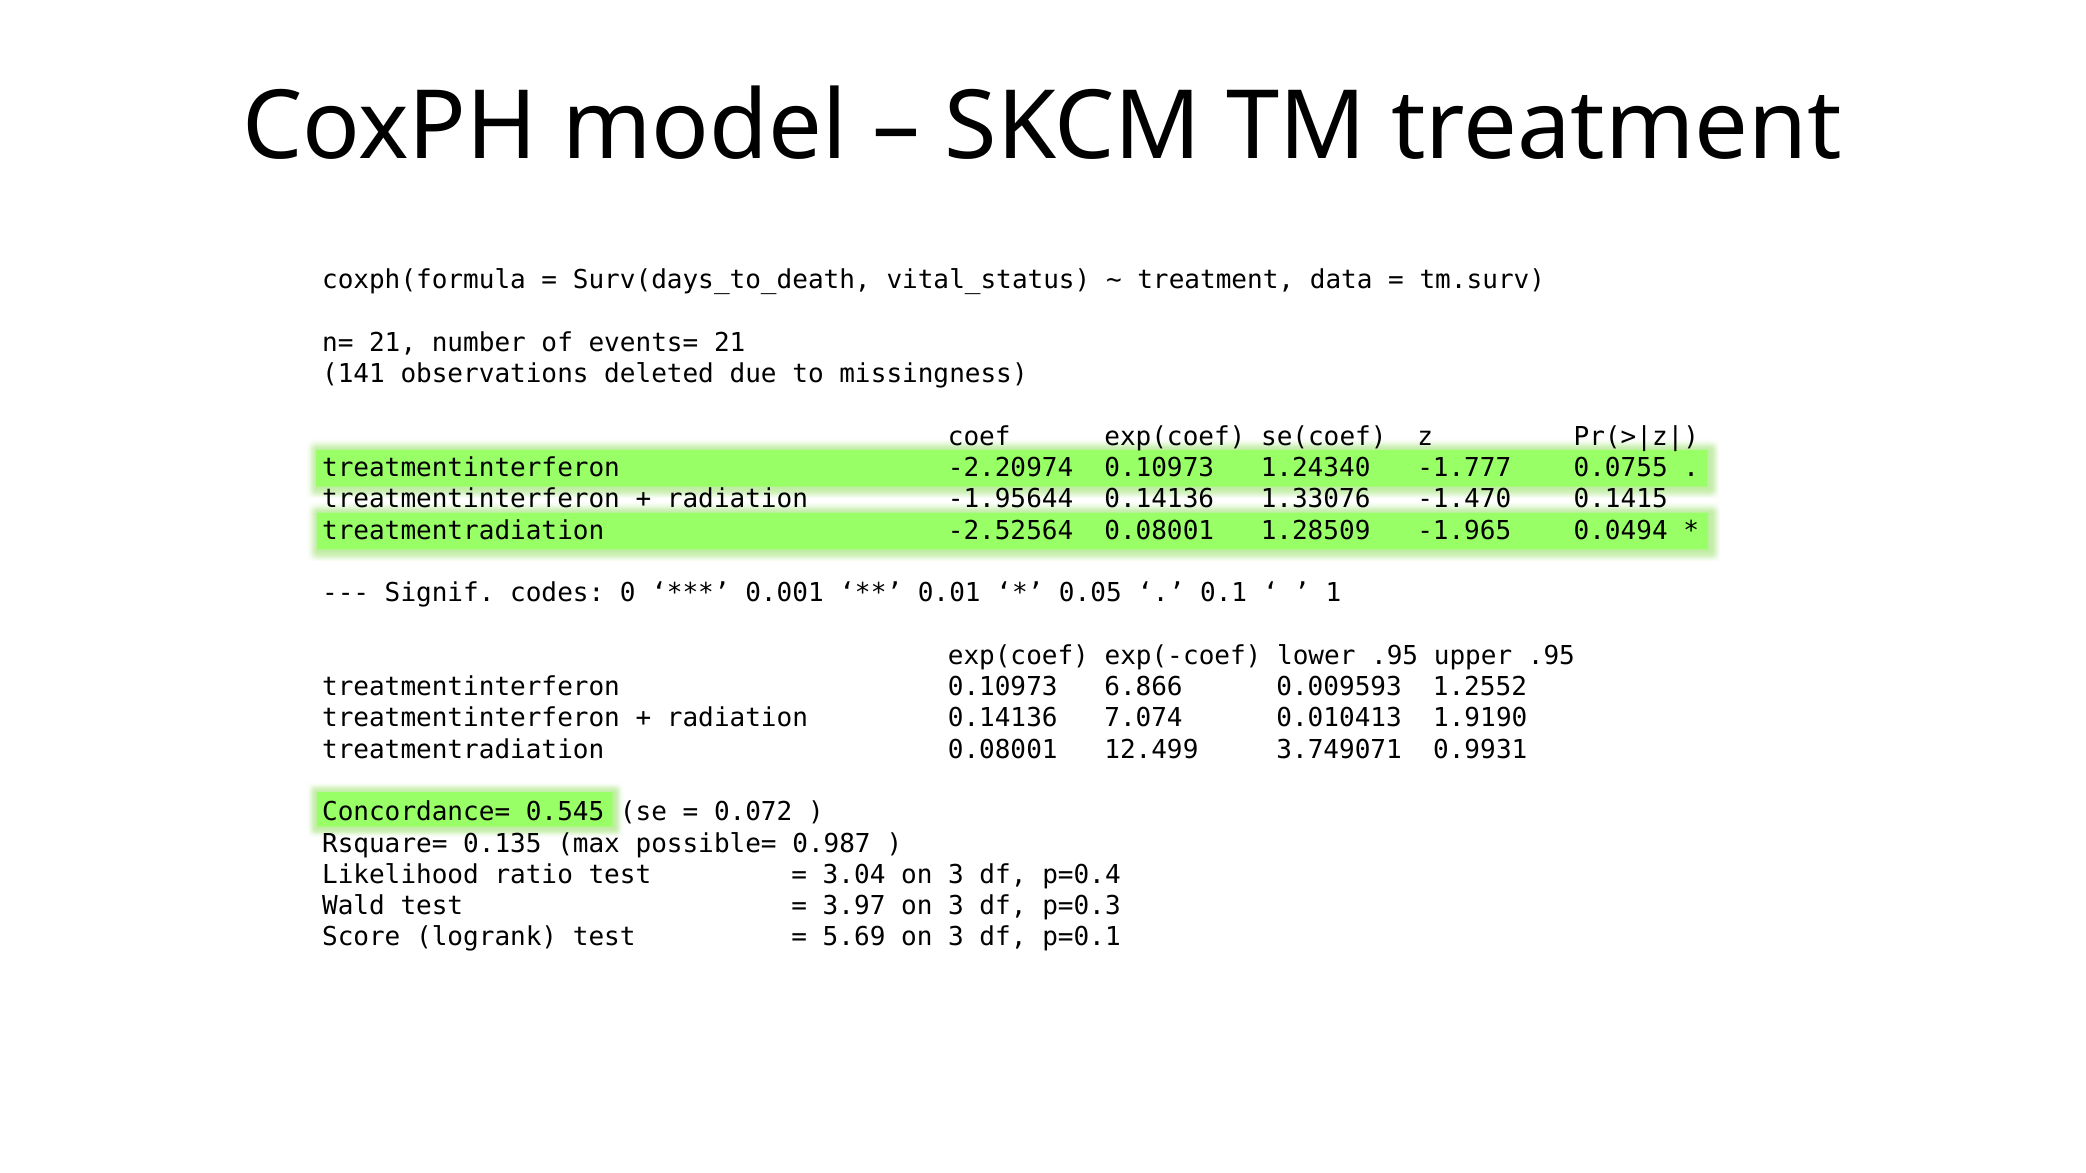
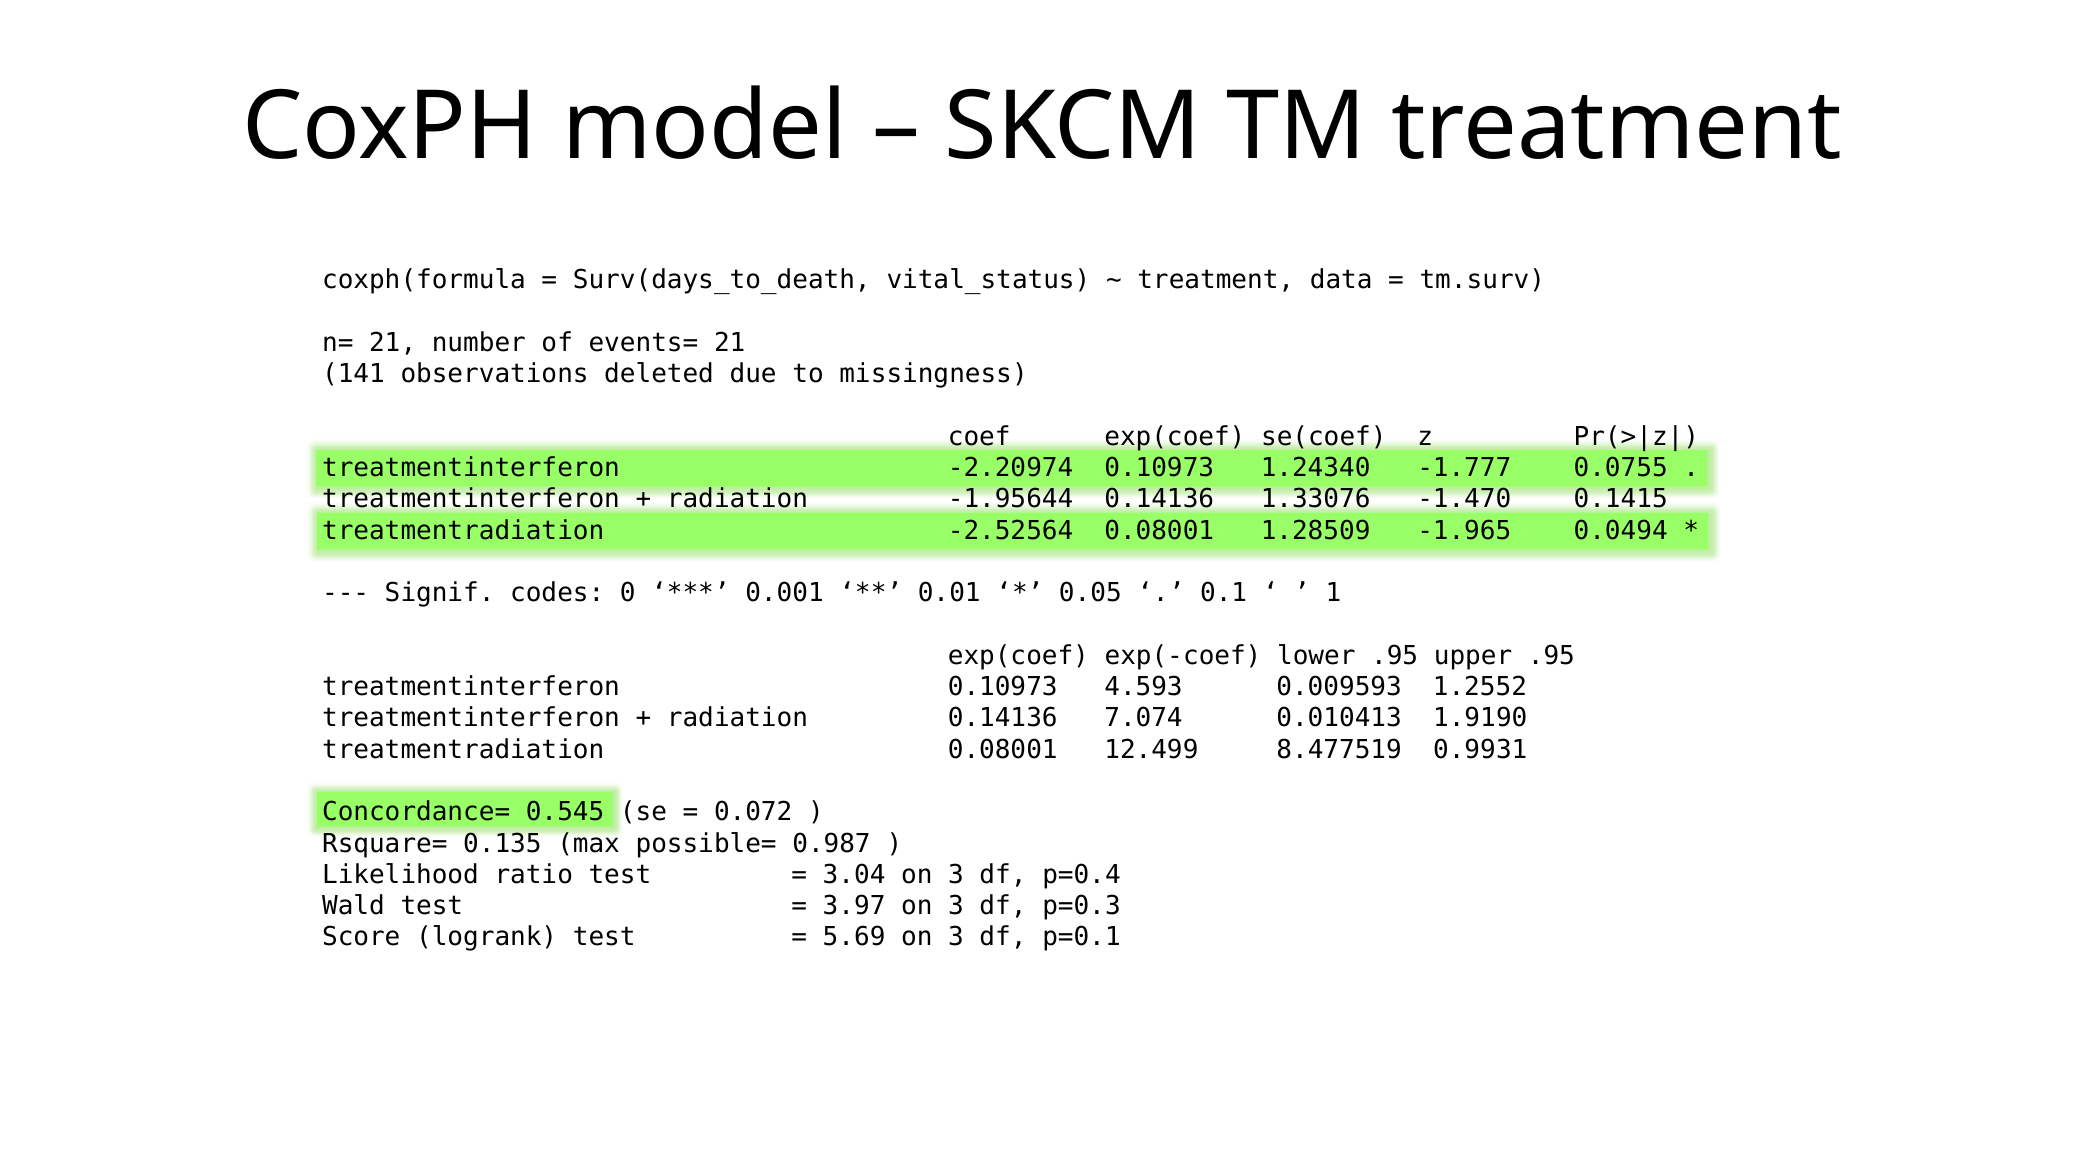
6.866: 6.866 -> 4.593
3.749071: 3.749071 -> 8.477519
